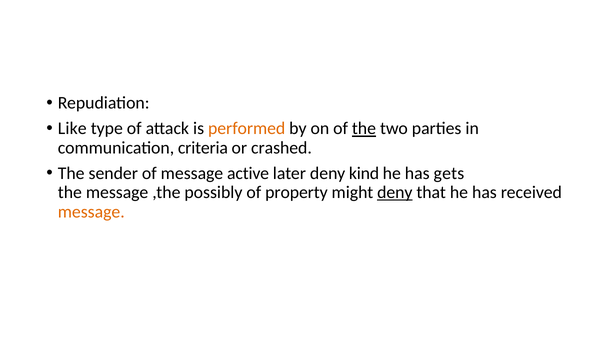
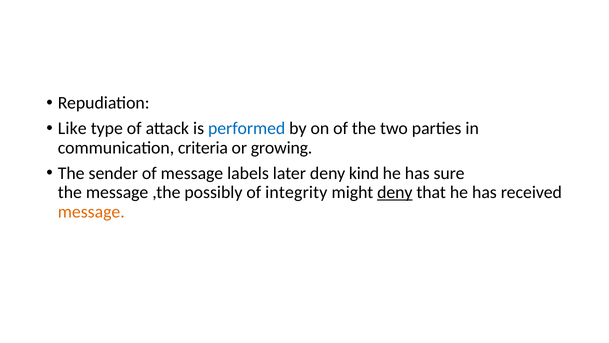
performed colour: orange -> blue
the at (364, 128) underline: present -> none
crashed: crashed -> growing
active: active -> labels
gets: gets -> sure
property: property -> integrity
